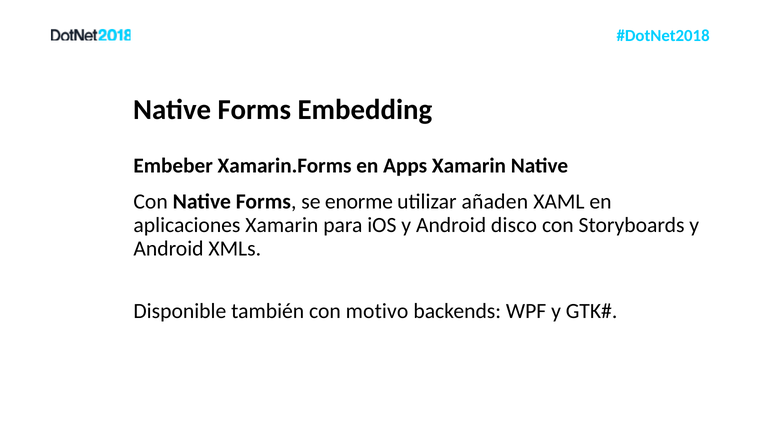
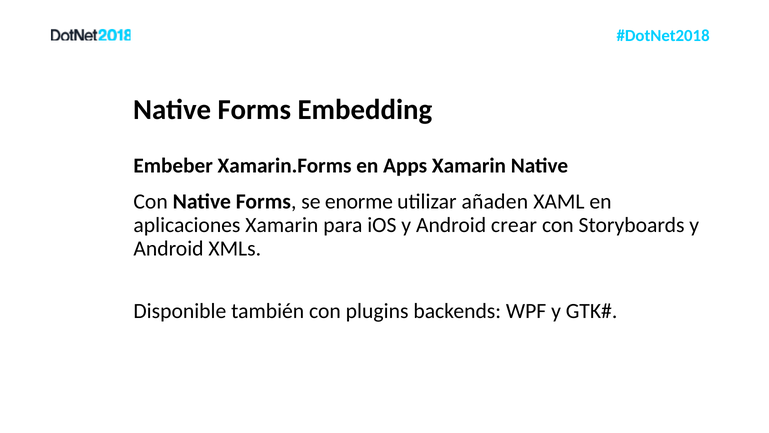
disco: disco -> crear
motivo: motivo -> plugins
